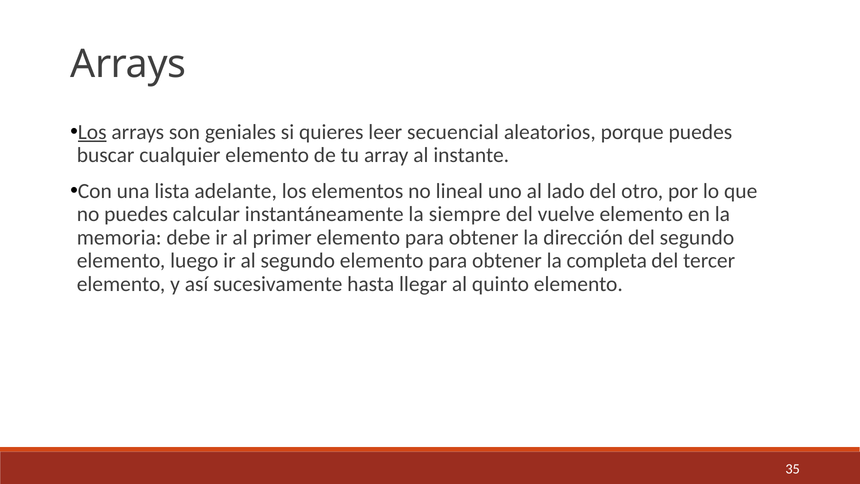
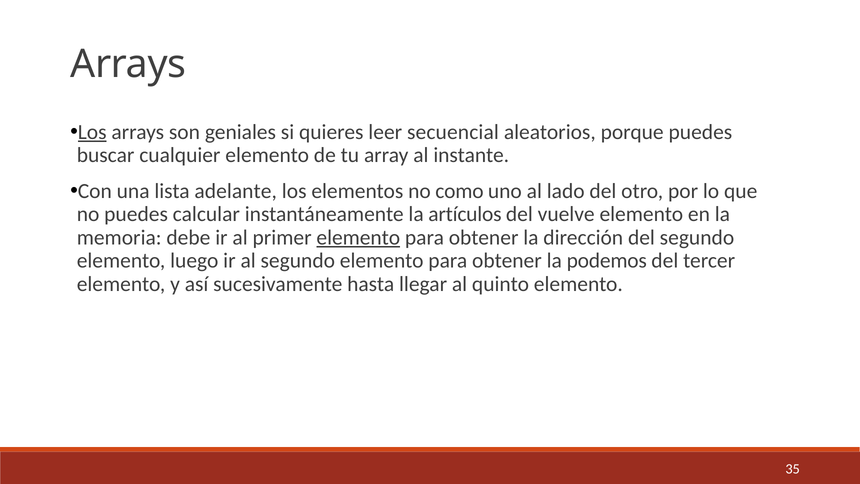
lineal: lineal -> como
siempre: siempre -> artículos
elemento at (358, 237) underline: none -> present
completa: completa -> podemos
